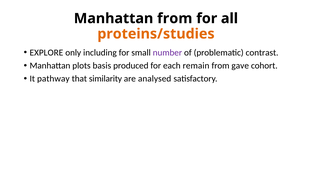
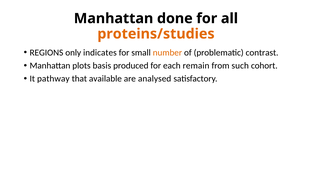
Manhattan from: from -> done
EXPLORE: EXPLORE -> REGIONS
including: including -> indicates
number colour: purple -> orange
gave: gave -> such
similarity: similarity -> available
